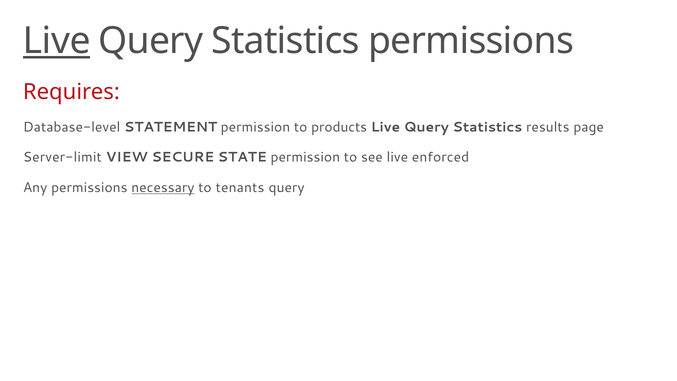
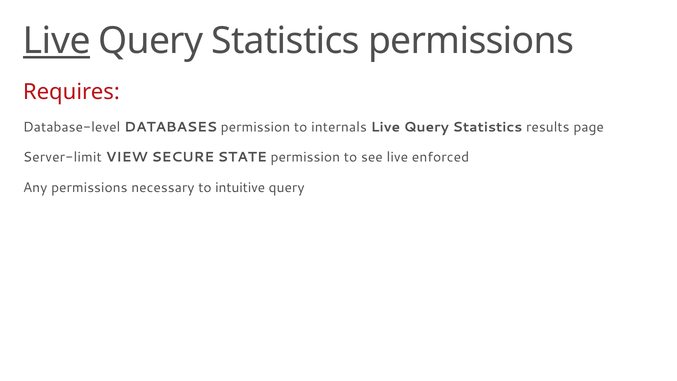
STATEMENT: STATEMENT -> DATABASES
products: products -> internals
necessary underline: present -> none
tenants: tenants -> intuitive
